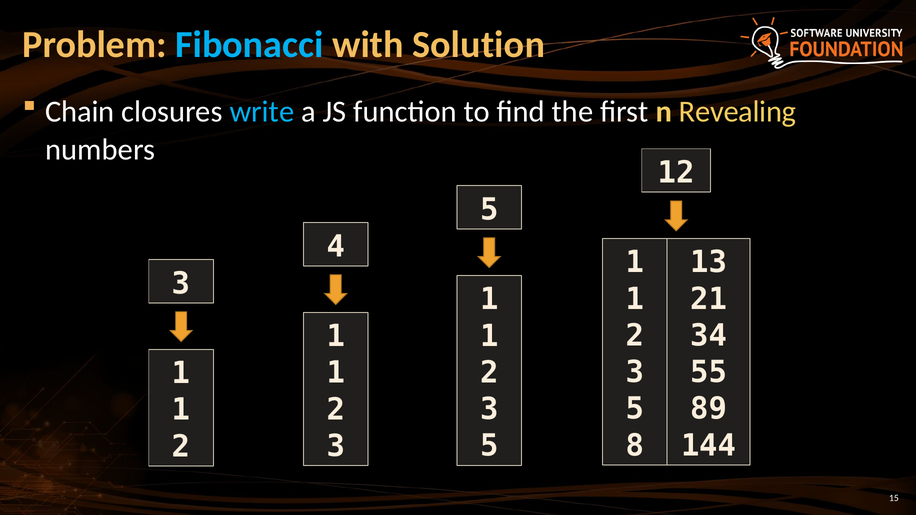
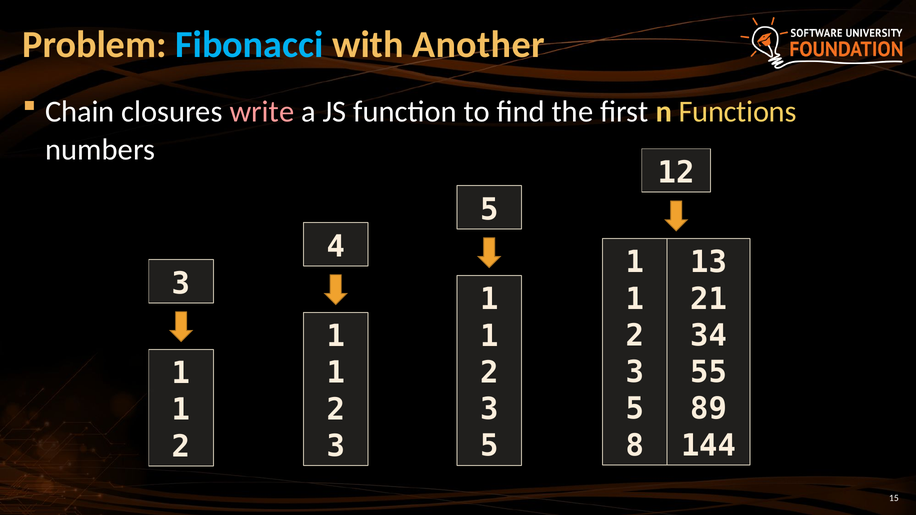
Solution: Solution -> Another
write colour: light blue -> pink
Revealing: Revealing -> Functions
